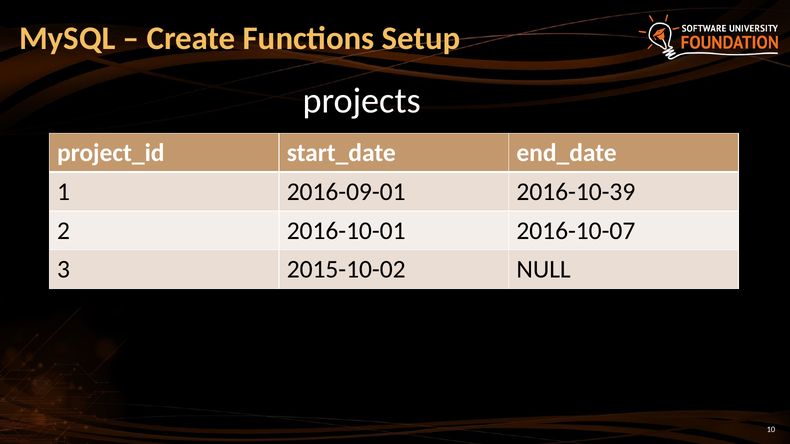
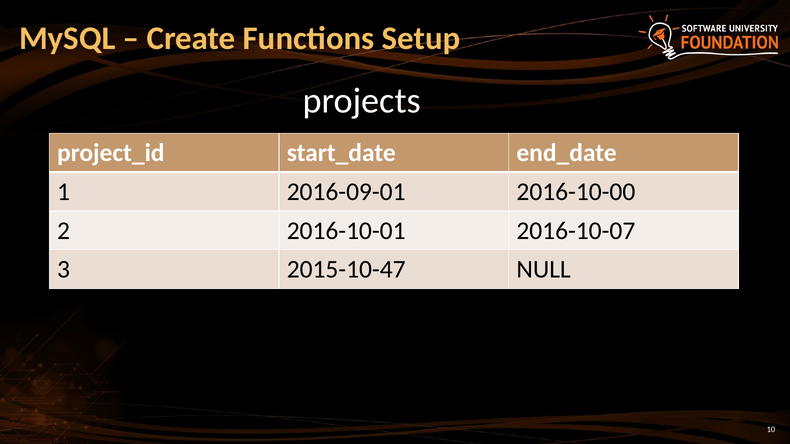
2016-10-39: 2016-10-39 -> 2016-10-00
2015-10-02: 2015-10-02 -> 2015-10-47
